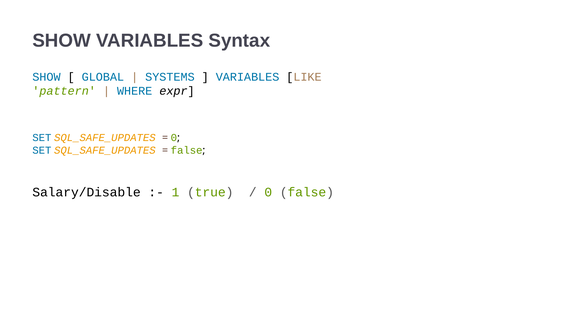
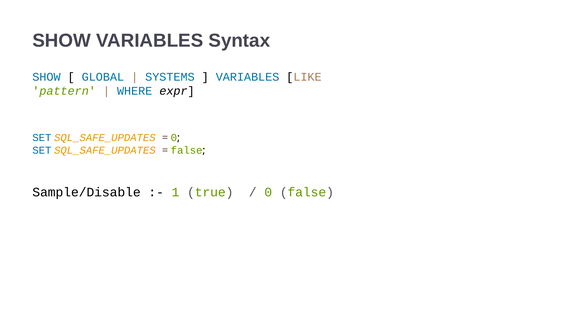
Salary/Disable: Salary/Disable -> Sample/Disable
